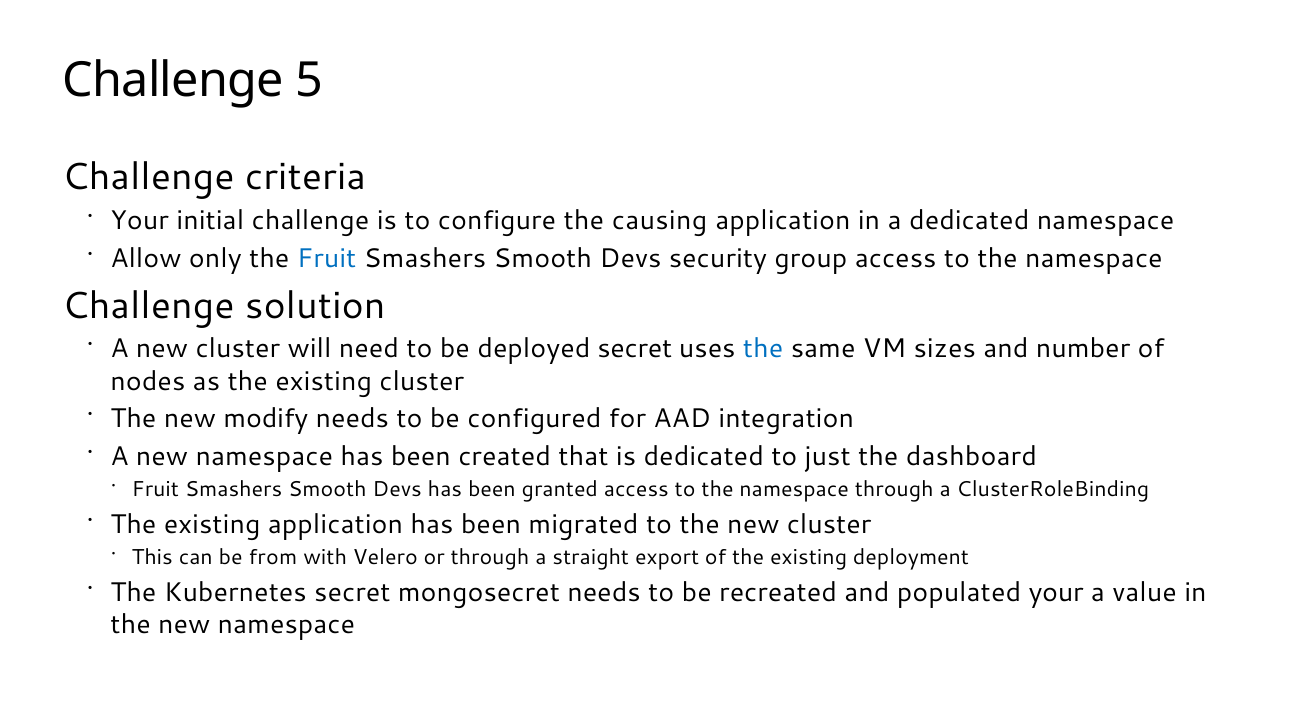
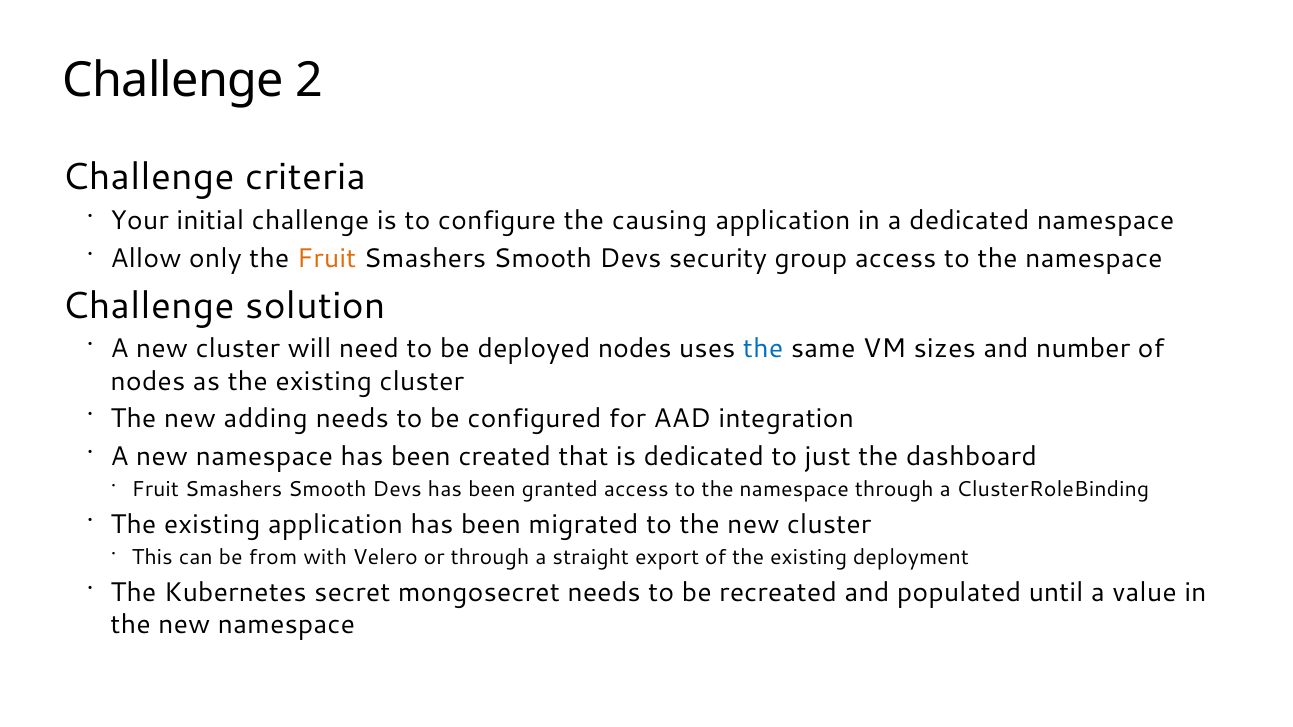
5: 5 -> 2
Fruit at (327, 259) colour: blue -> orange
deployed secret: secret -> nodes
modify: modify -> adding
populated your: your -> until
